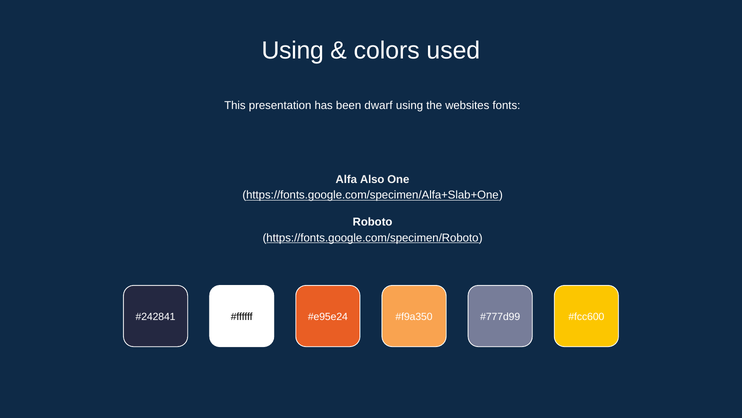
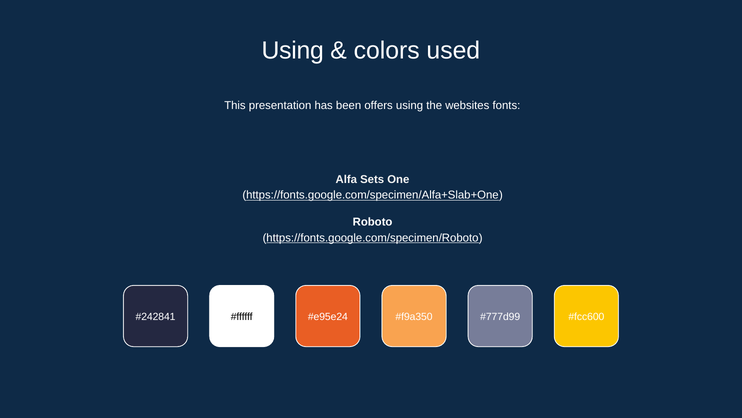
dwarf: dwarf -> offers
Also: Also -> Sets
